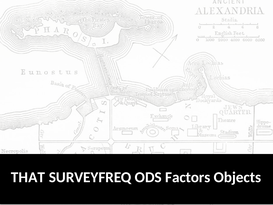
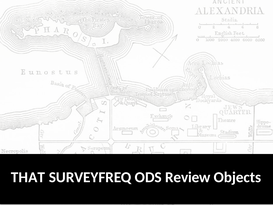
Factors: Factors -> Review
